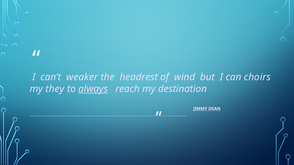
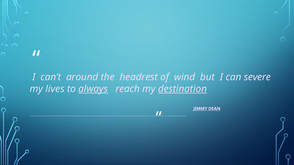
weaker: weaker -> around
choirs: choirs -> severe
they: they -> lives
destination underline: none -> present
